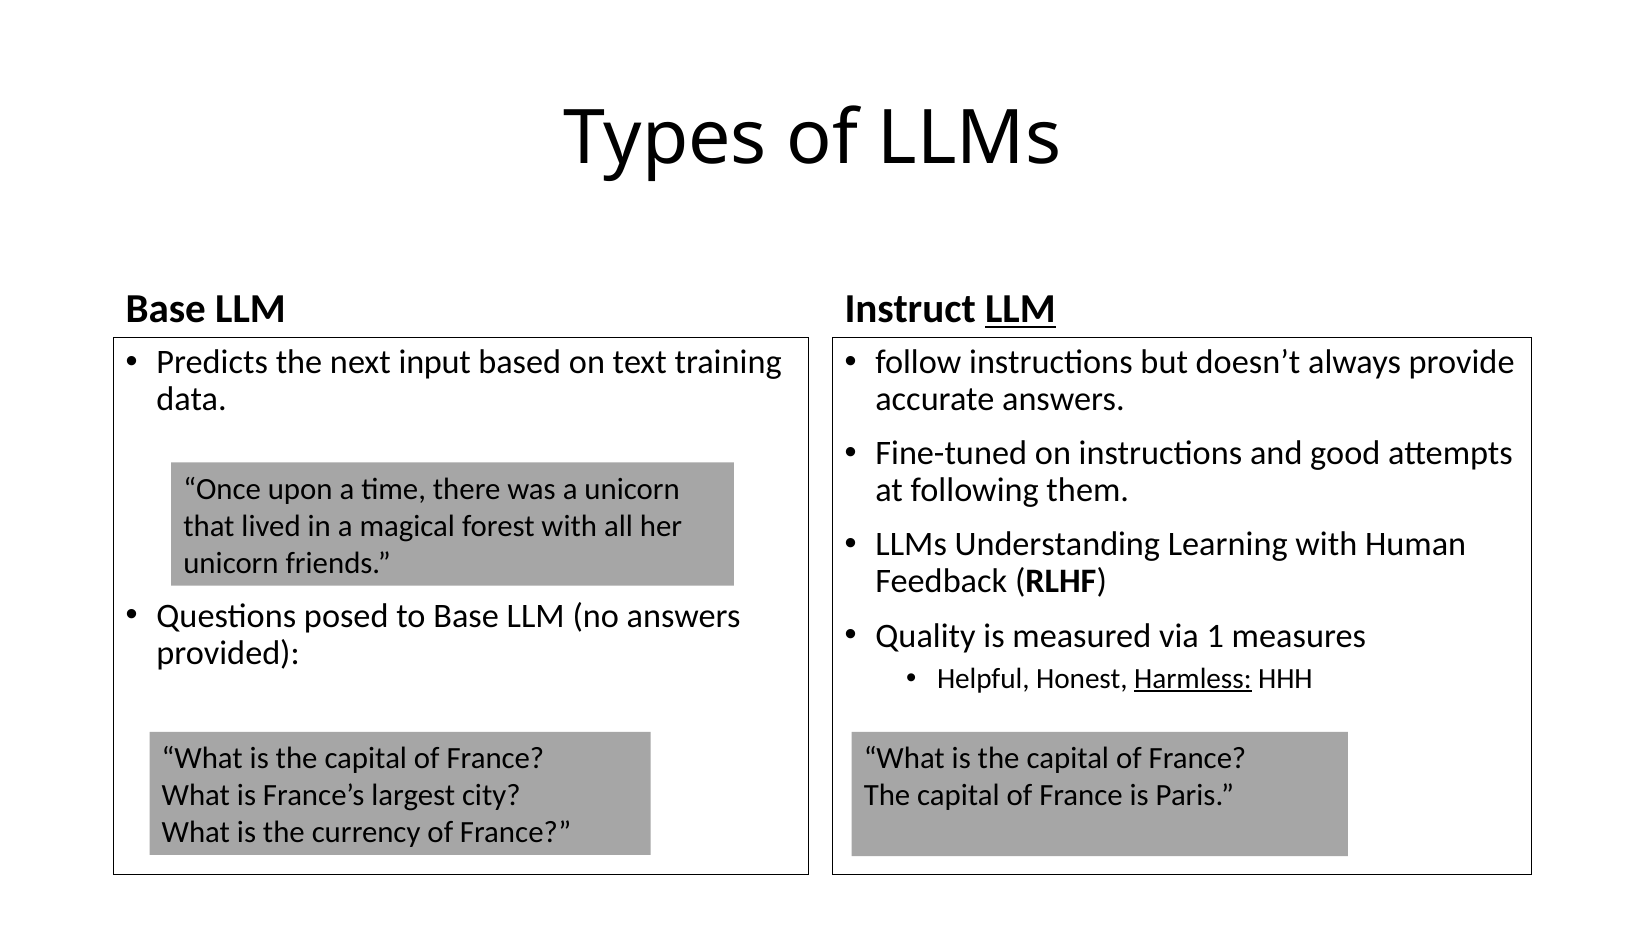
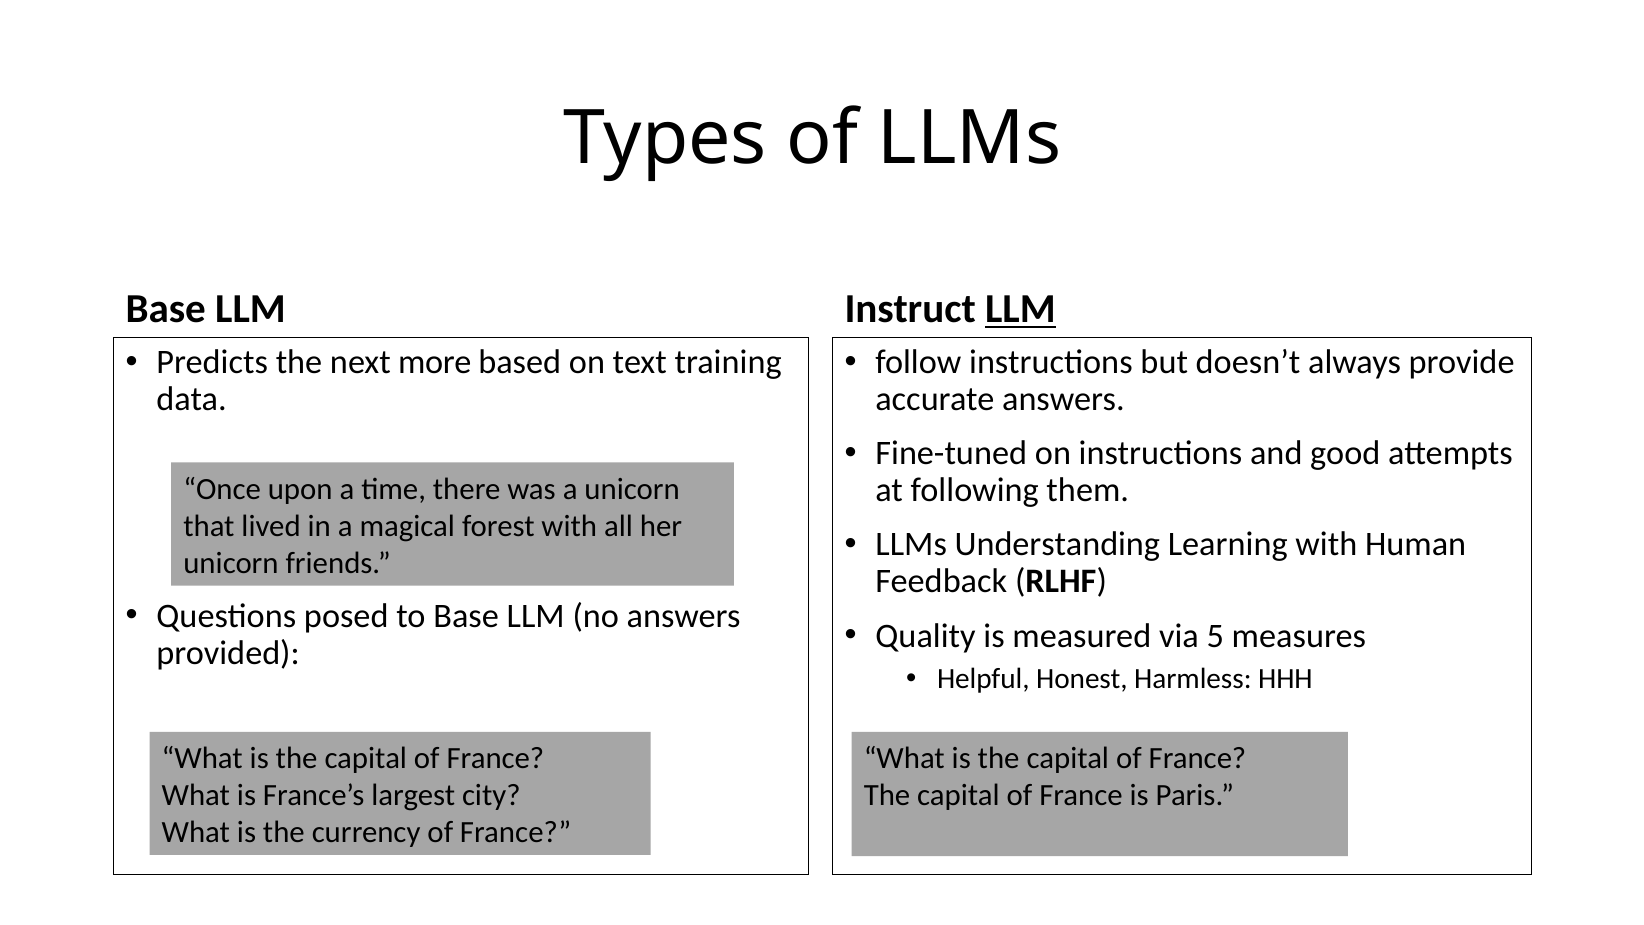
input: input -> more
1: 1 -> 5
Harmless underline: present -> none
